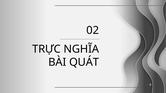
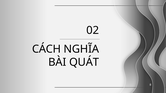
TRỰC: TRỰC -> CÁCH
